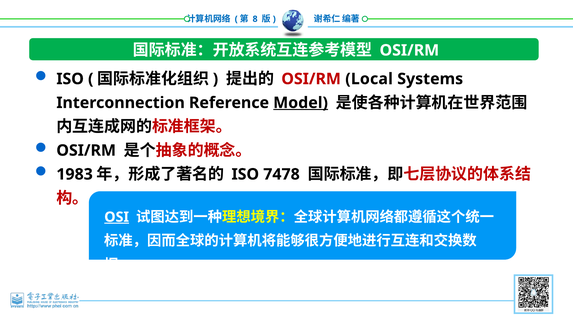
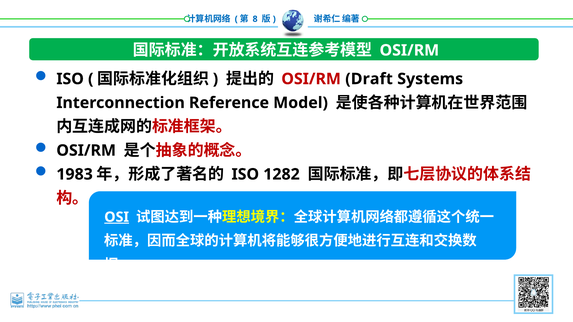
Local: Local -> Draft
Model underline: present -> none
7478: 7478 -> 1282
